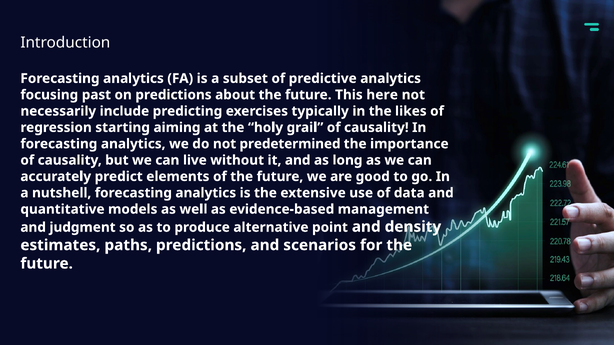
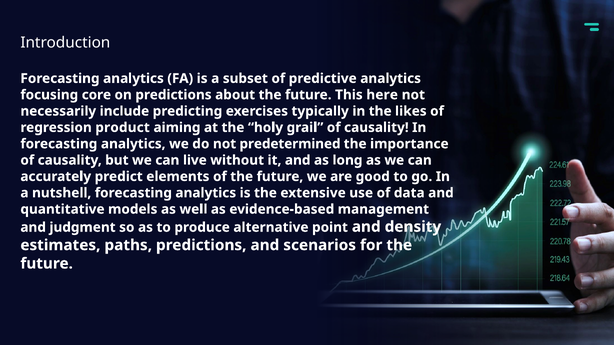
past: past -> core
starting: starting -> product
